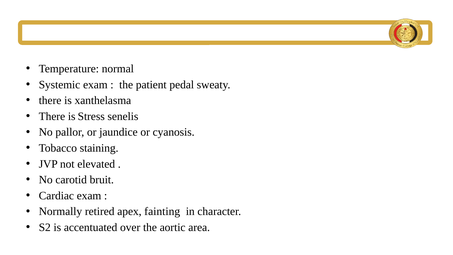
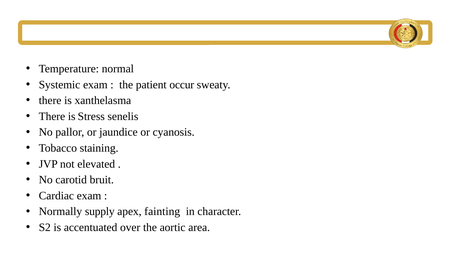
pedal: pedal -> occur
retired: retired -> supply
